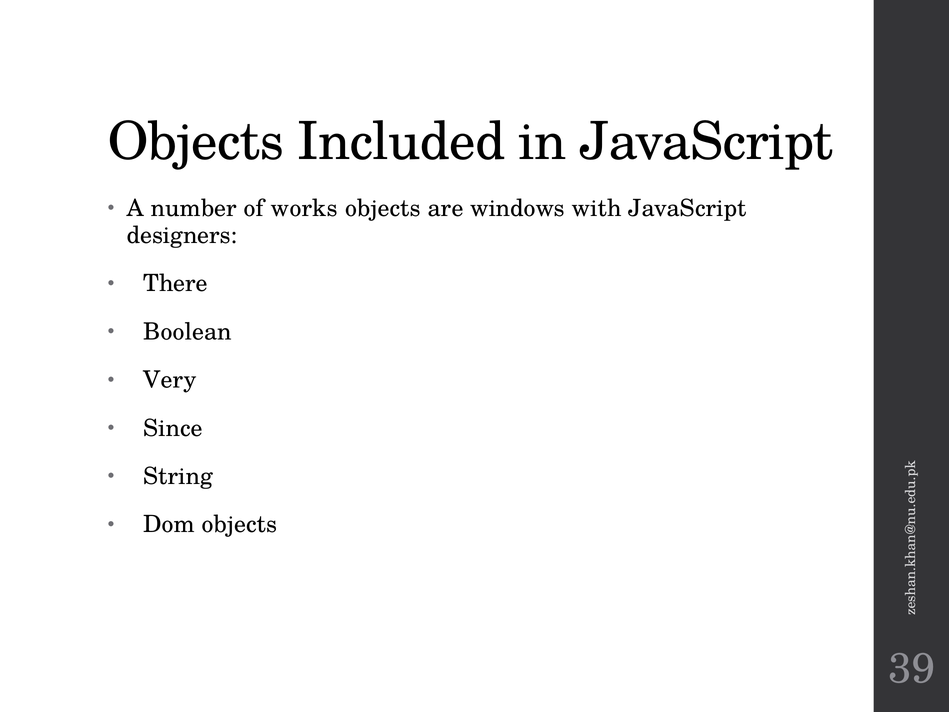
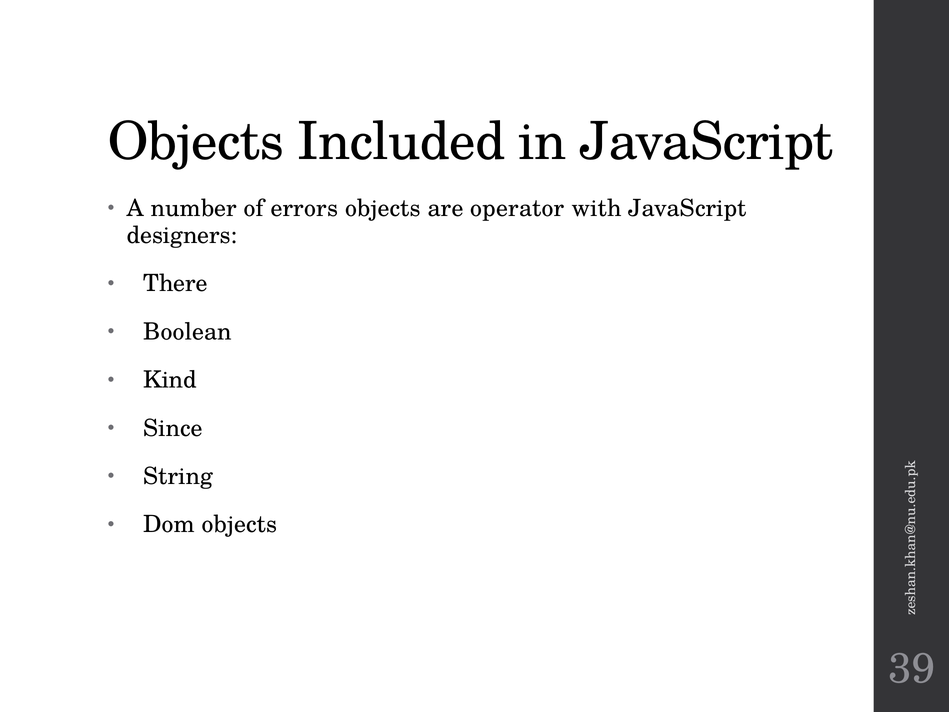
works: works -> errors
windows: windows -> operator
Very: Very -> Kind
